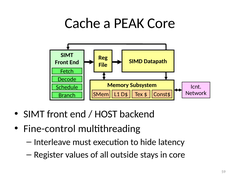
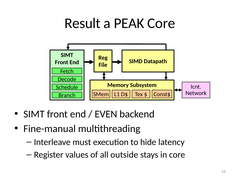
Cache: Cache -> Result
HOST: HOST -> EVEN
Fine-control: Fine-control -> Fine-manual
